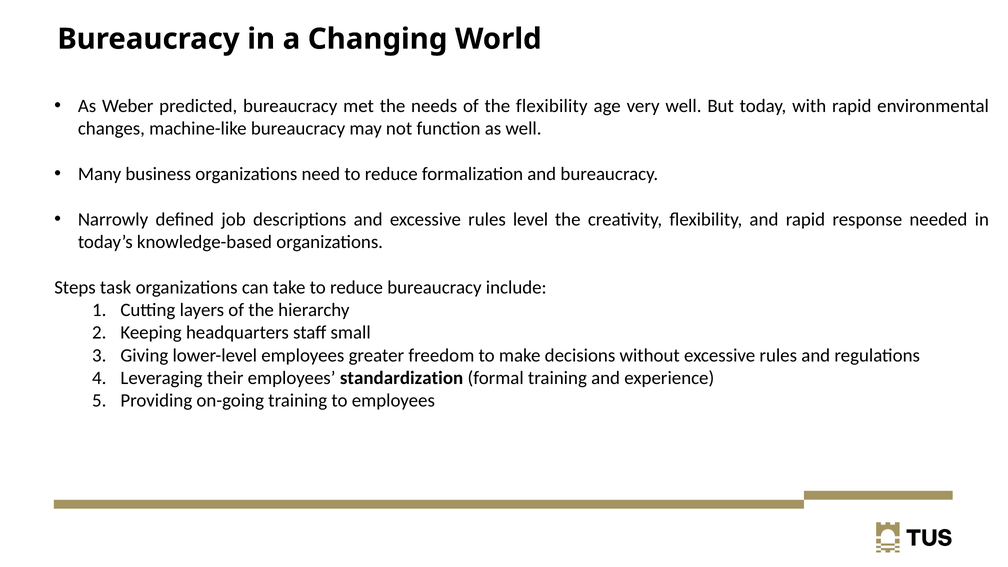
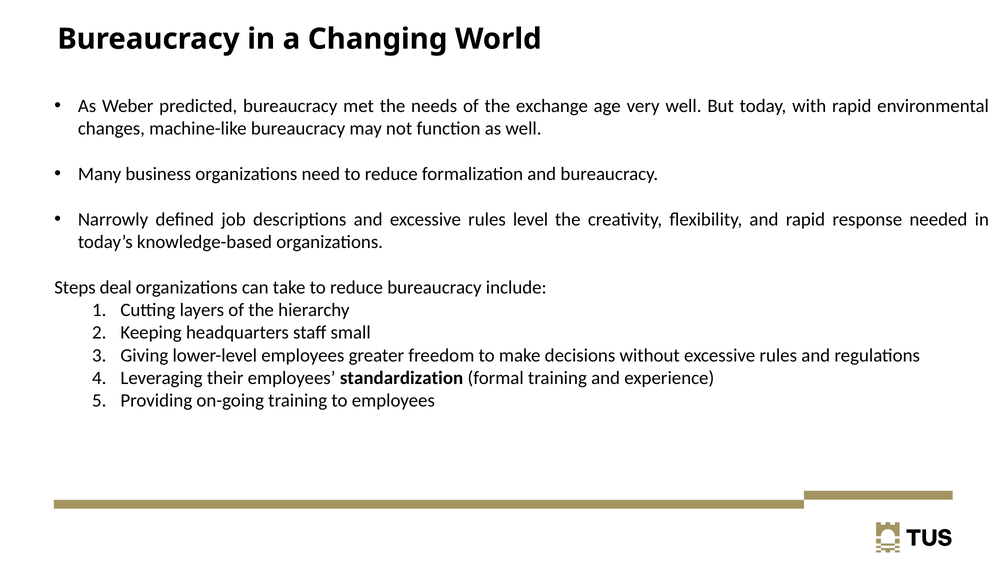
the flexibility: flexibility -> exchange
task: task -> deal
